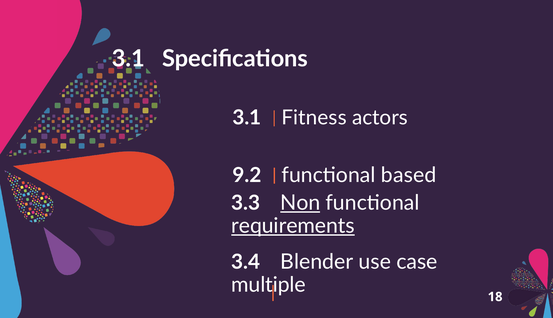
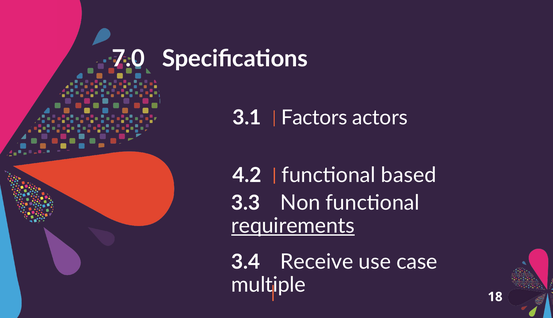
3.1 at (128, 59): 3.1 -> 7.0
Fitness: Fitness -> Factors
9.2: 9.2 -> 4.2
Non underline: present -> none
Blender: Blender -> Receive
